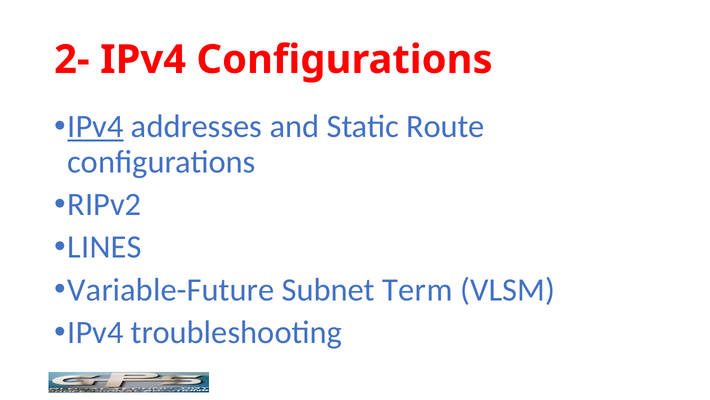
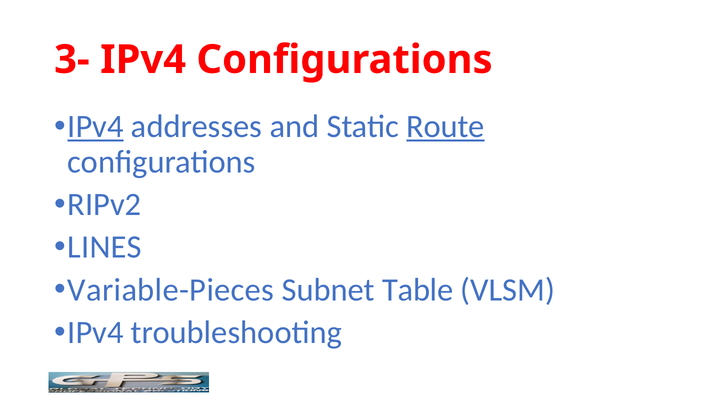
2-: 2- -> 3-
Route underline: none -> present
Variable-Future: Variable-Future -> Variable-Pieces
Term: Term -> Table
